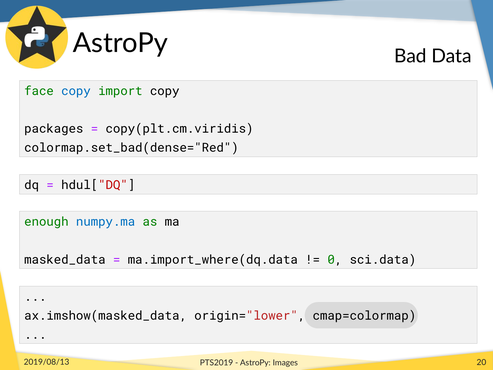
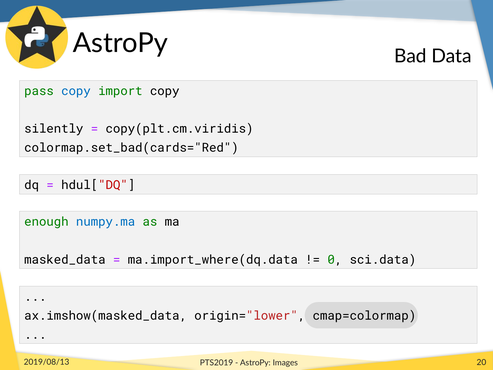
face: face -> pass
packages: packages -> silently
colormap.set_bad(dense="Red: colormap.set_bad(dense="Red -> colormap.set_bad(cards="Red
